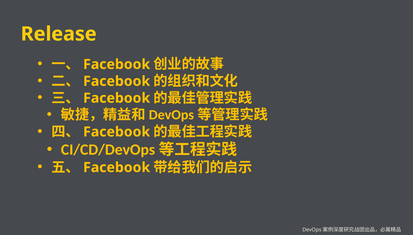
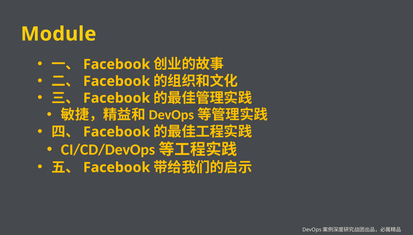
Release: Release -> Module
